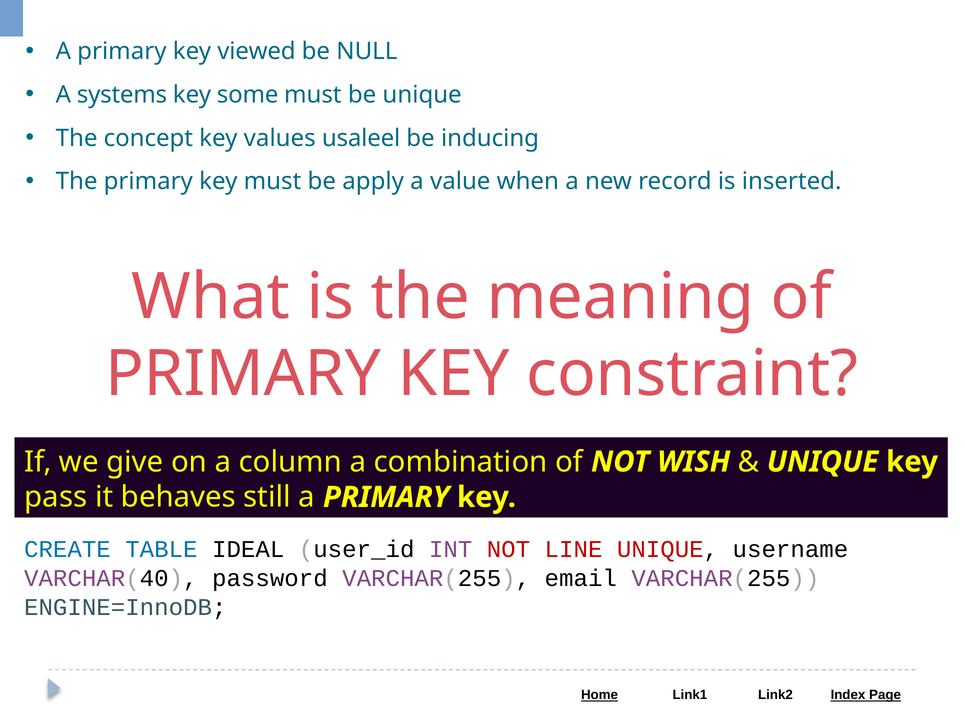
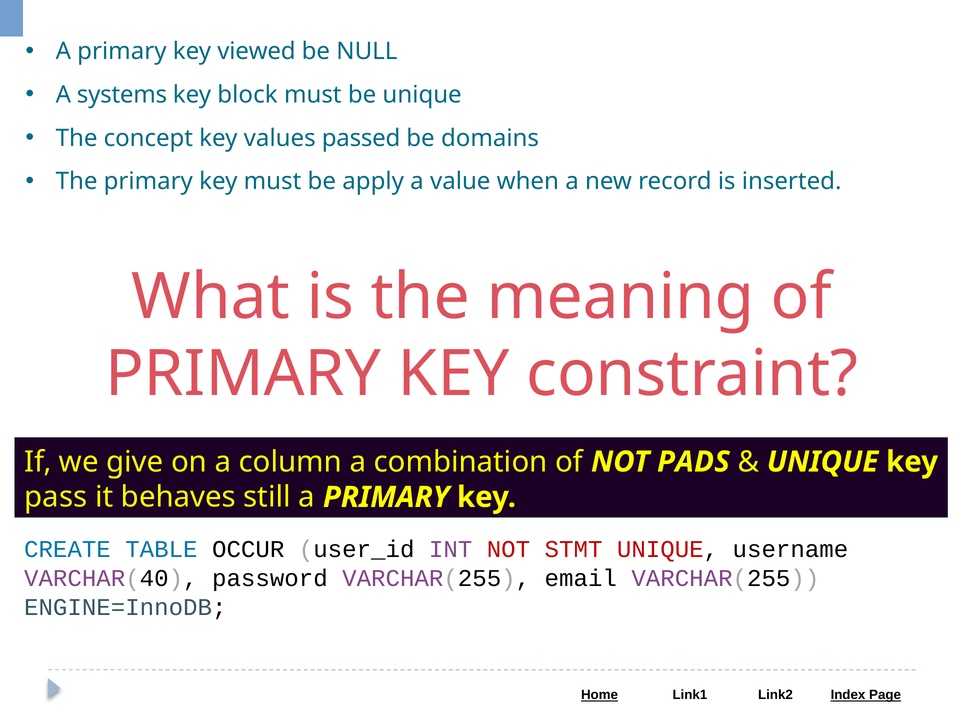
some: some -> block
usaleel: usaleel -> passed
inducing: inducing -> domains
WISH: WISH -> PADS
IDEAL: IDEAL -> OCCUR
LINE: LINE -> STMT
